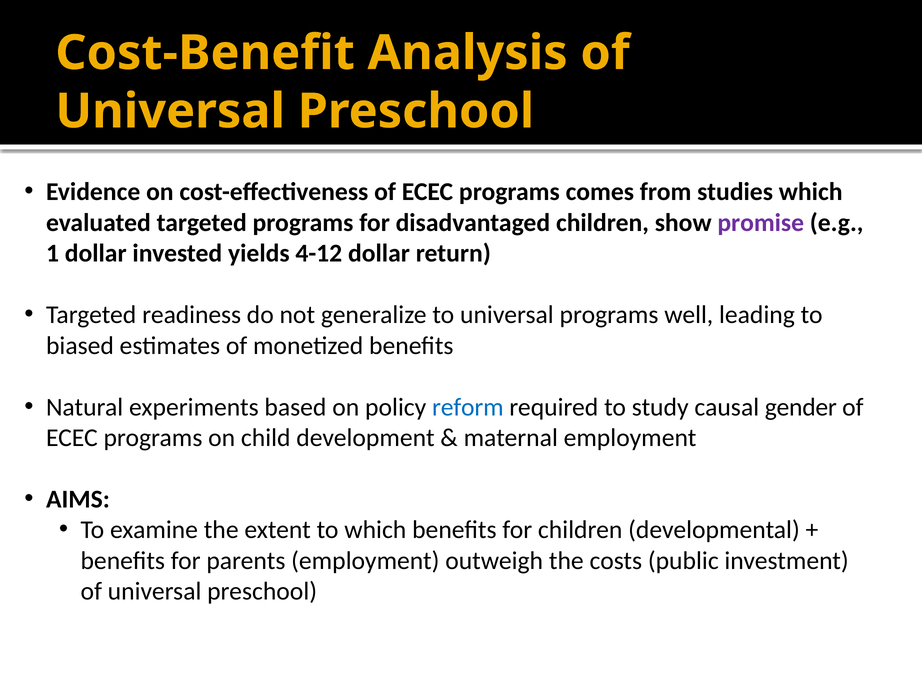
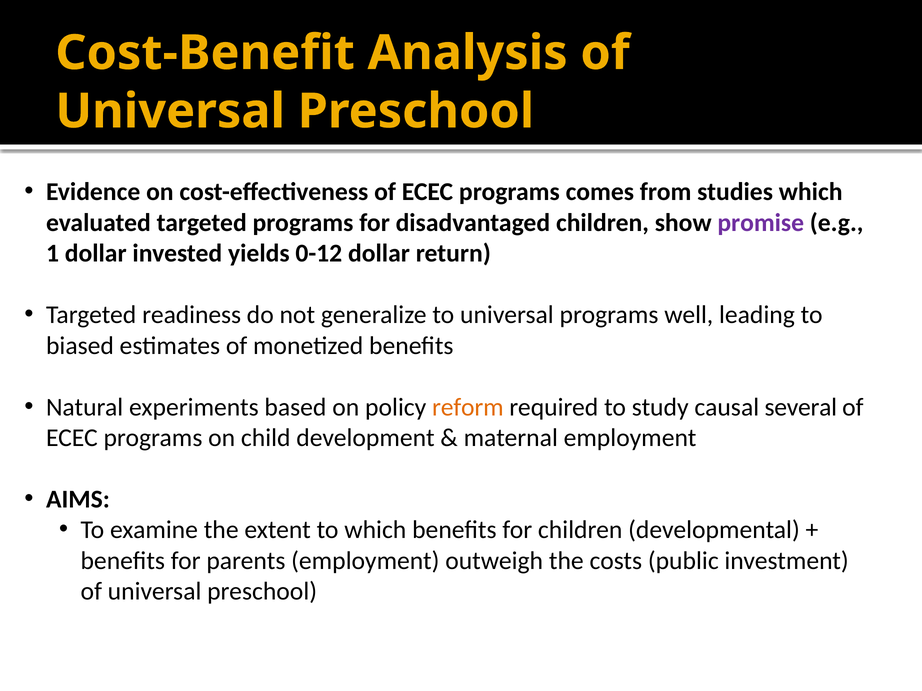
4-12: 4-12 -> 0-12
reform colour: blue -> orange
gender: gender -> several
